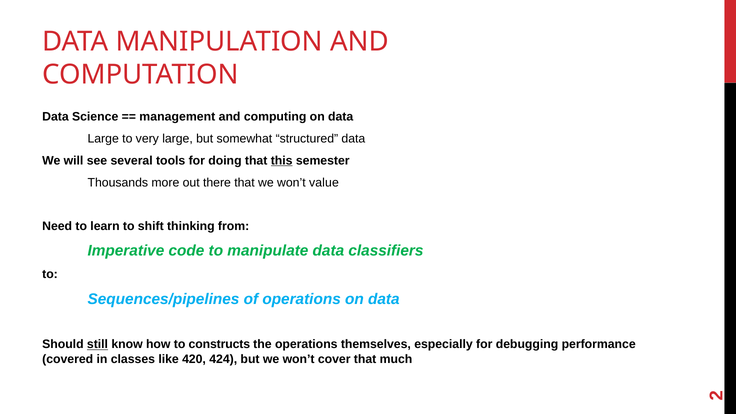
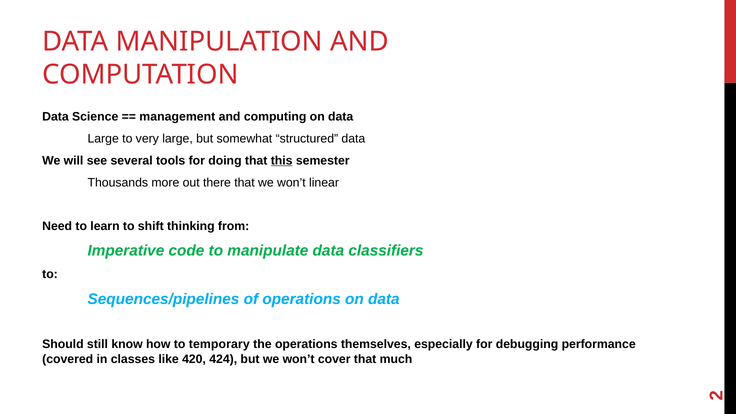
value: value -> linear
still underline: present -> none
constructs: constructs -> temporary
